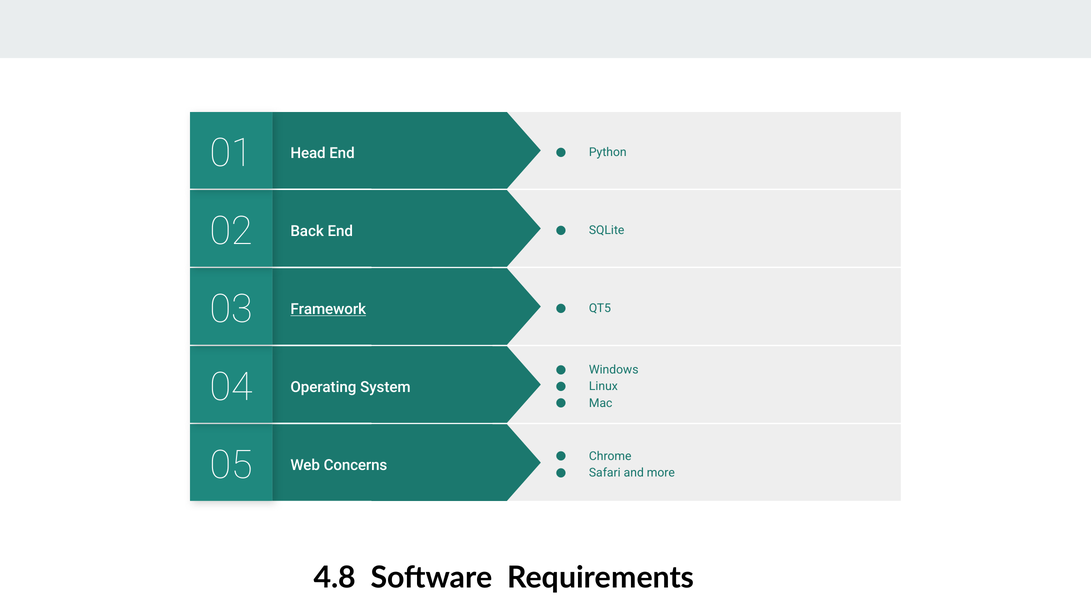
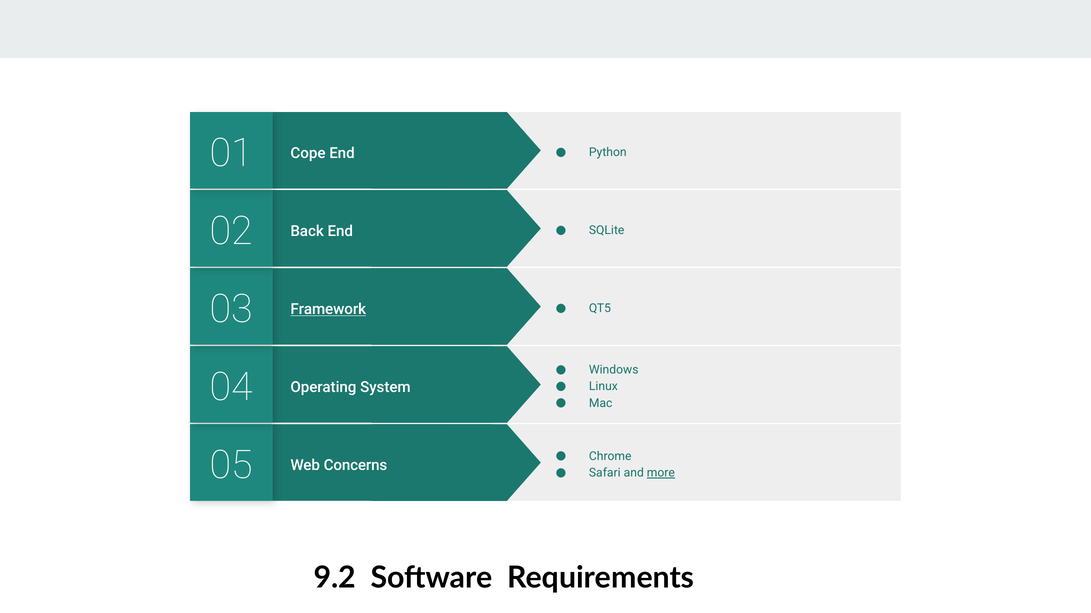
Head: Head -> Cope
more underline: none -> present
4.8: 4.8 -> 9.2
